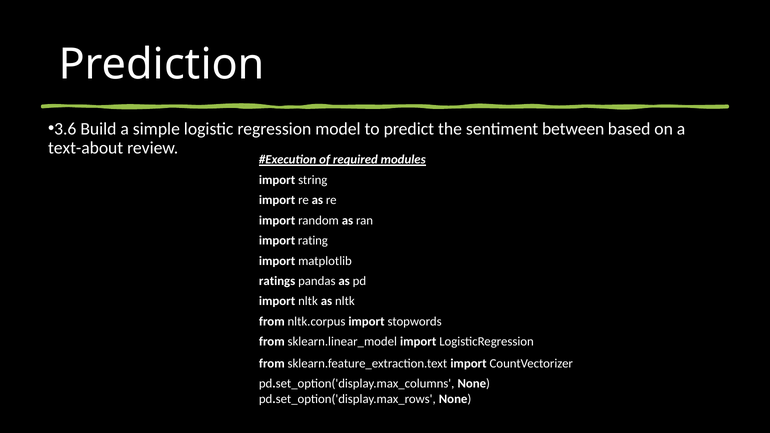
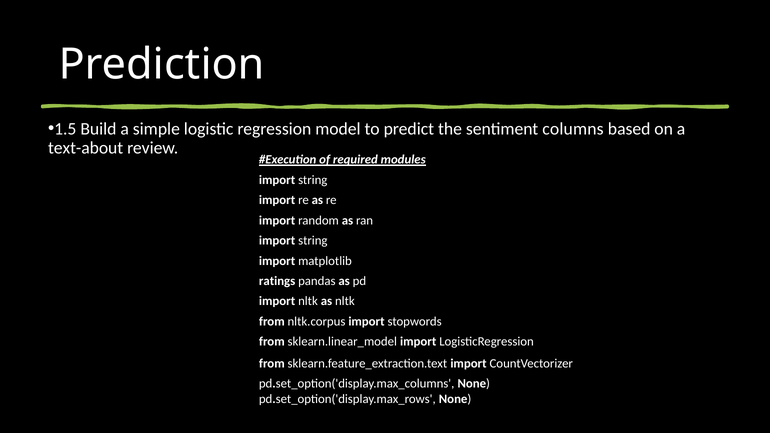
3.6: 3.6 -> 1.5
between: between -> columns
rating at (313, 241): rating -> string
